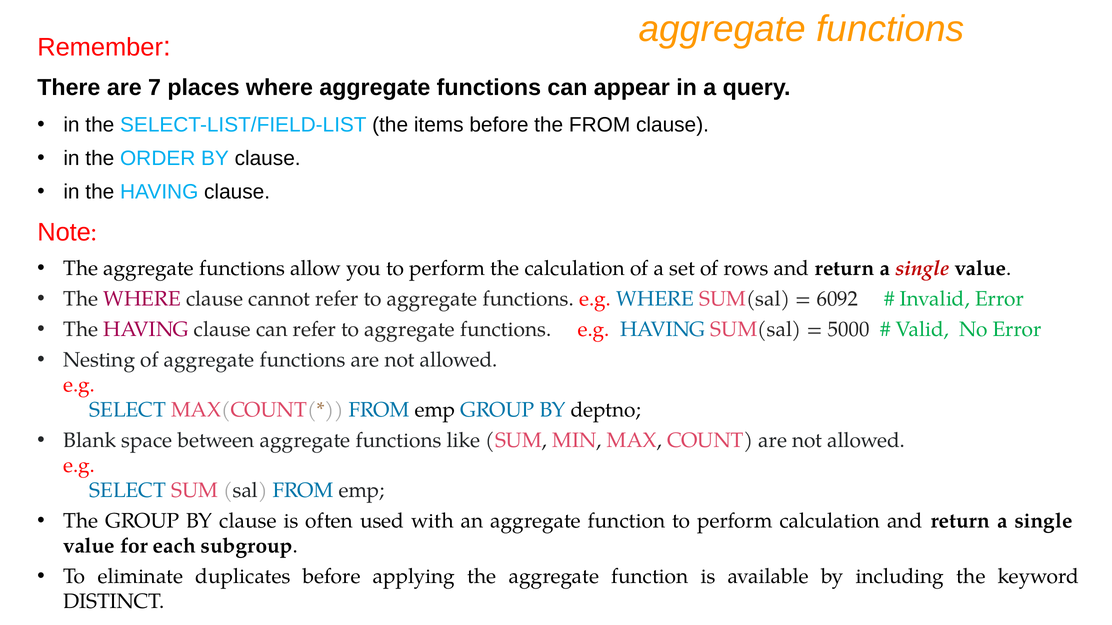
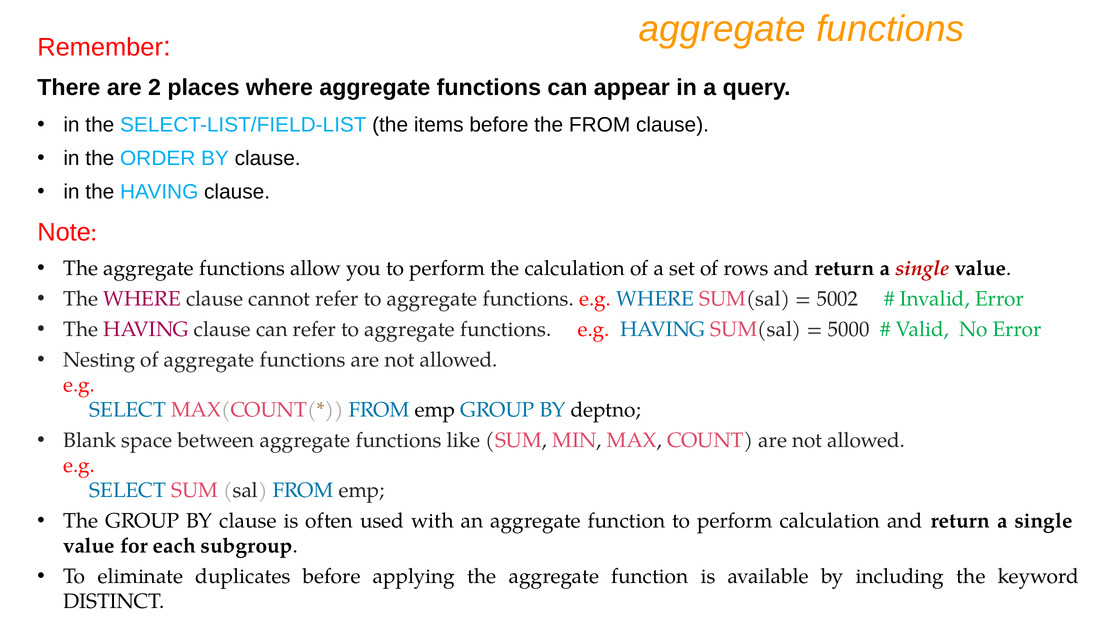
7: 7 -> 2
6092: 6092 -> 5002
